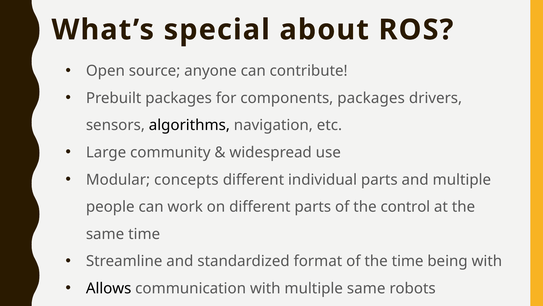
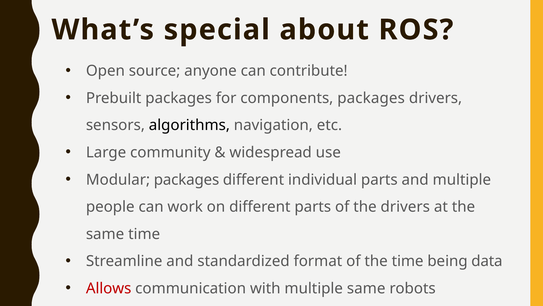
Modular concepts: concepts -> packages
the control: control -> drivers
being with: with -> data
Allows colour: black -> red
